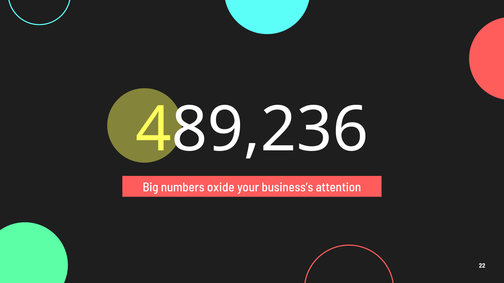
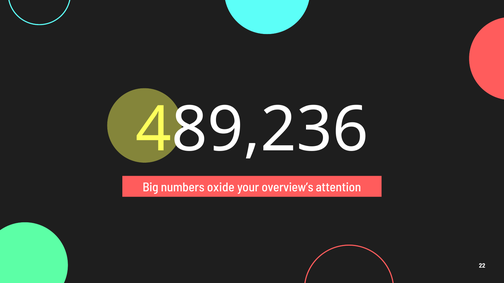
business’s: business’s -> overview’s
